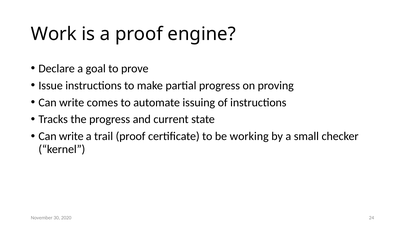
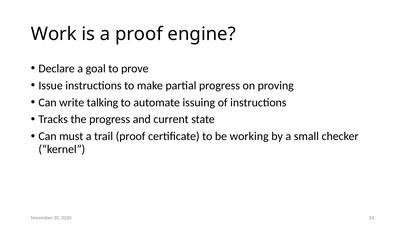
comes: comes -> talking
write at (71, 136): write -> must
